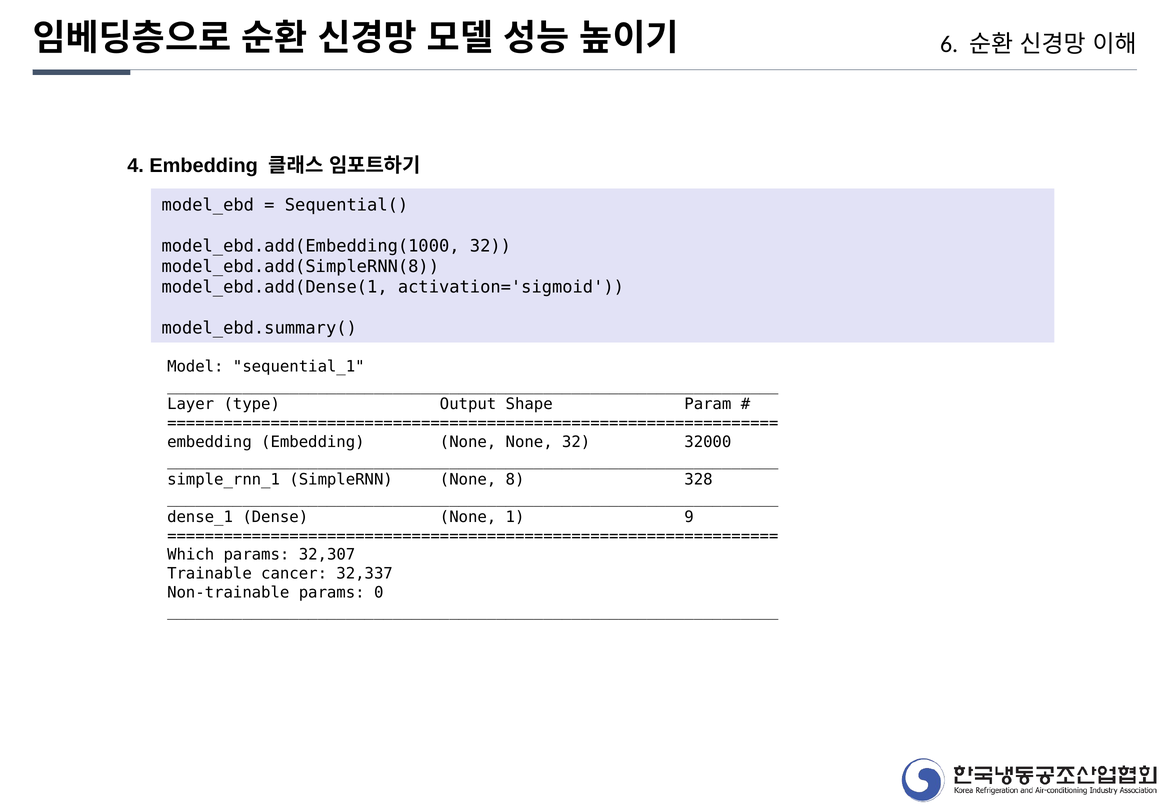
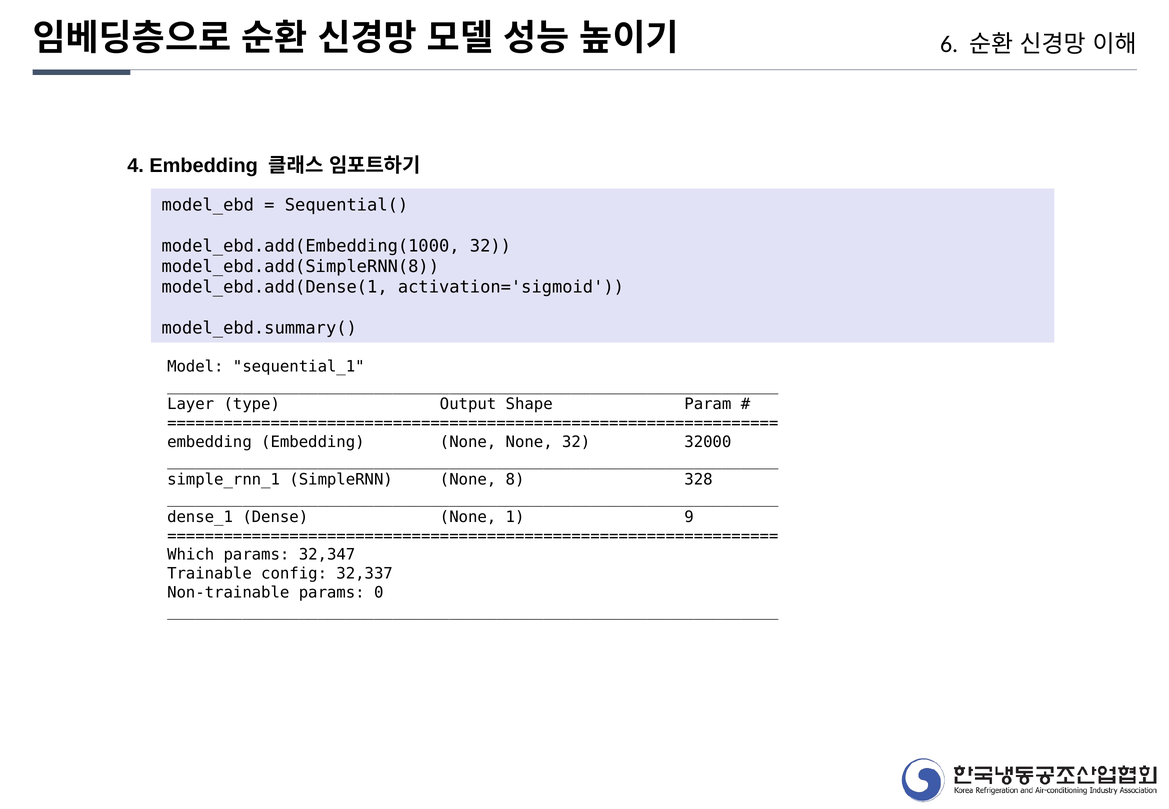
32,307: 32,307 -> 32,347
cancer: cancer -> config
